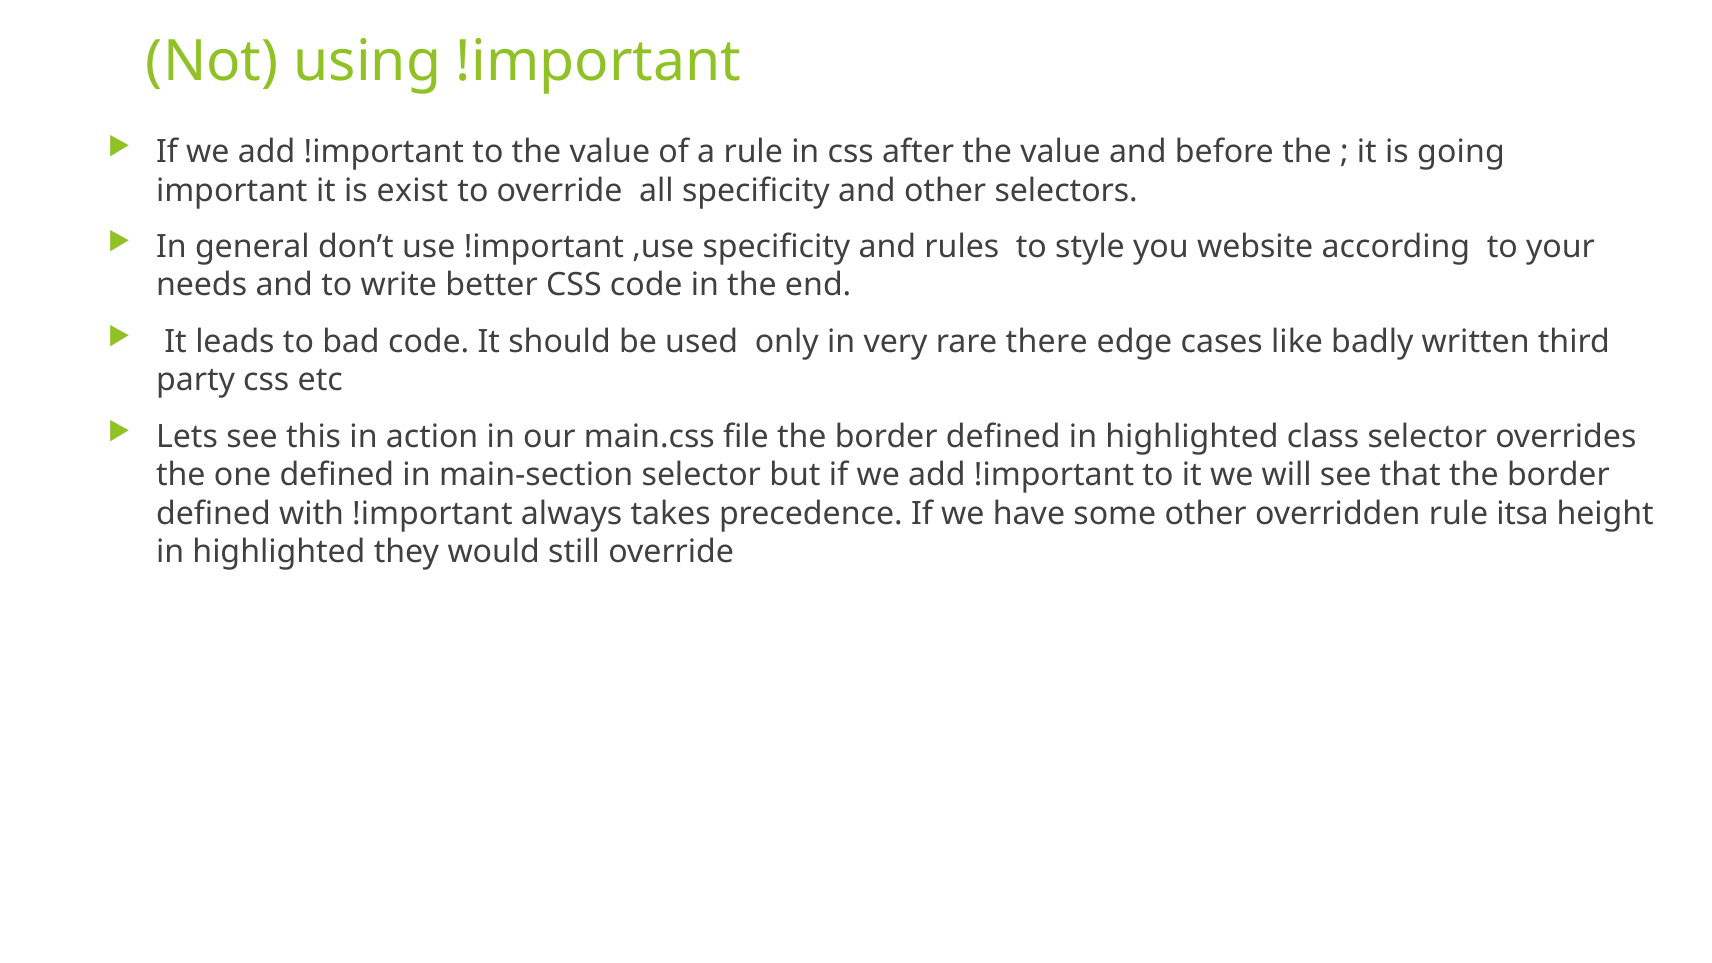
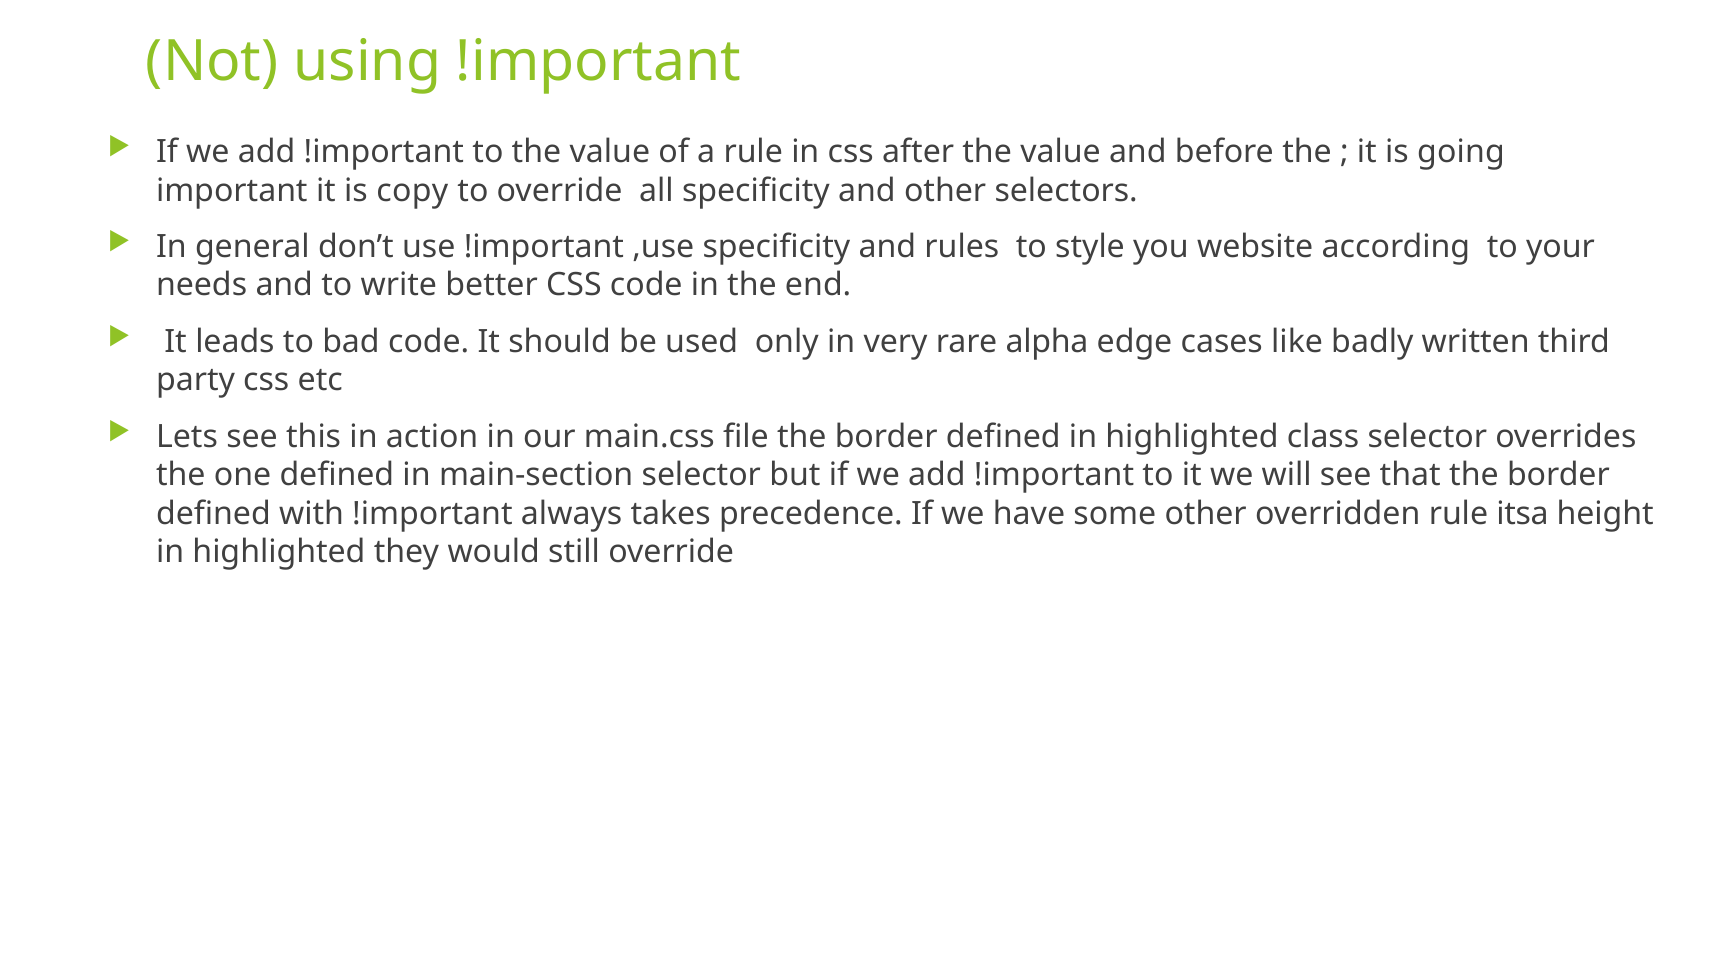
exist: exist -> copy
there: there -> alpha
